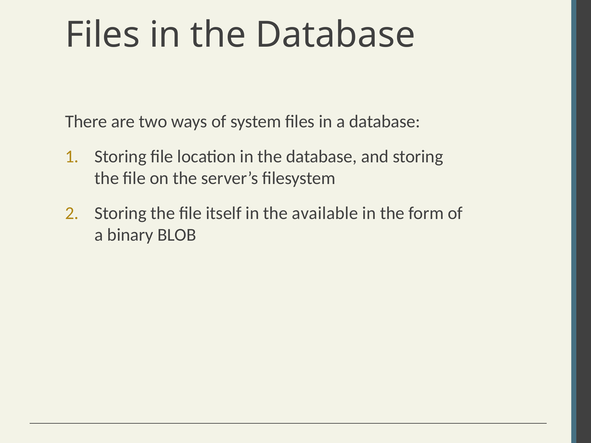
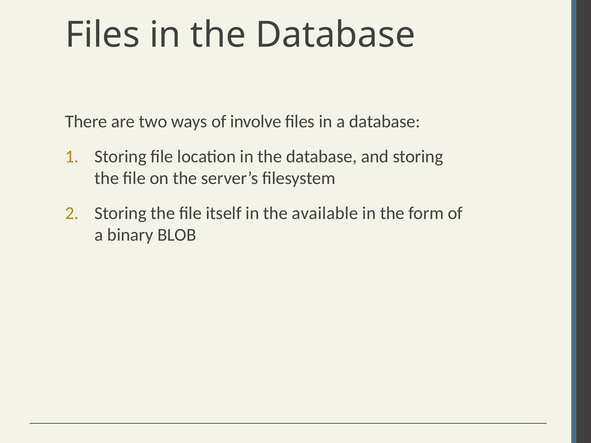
system: system -> involve
